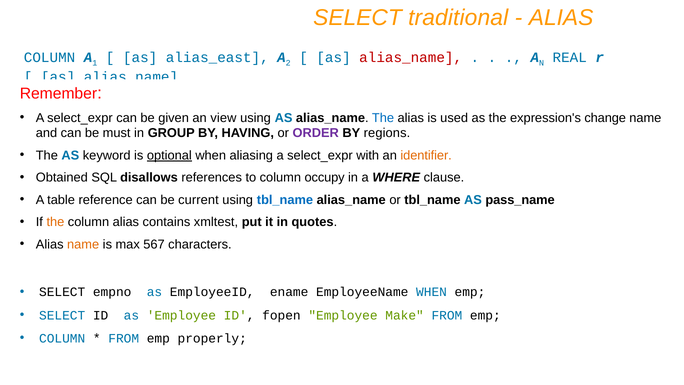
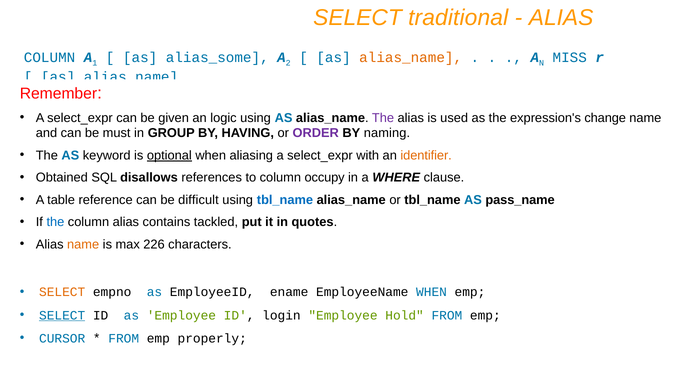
alias_east: alias_east -> alias_some
alias_name at (411, 57) colour: red -> orange
REAL: REAL -> MISS
view: view -> logic
The at (383, 118) colour: blue -> purple
regions: regions -> naming
current: current -> difficult
the at (55, 222) colour: orange -> blue
xmltest: xmltest -> tackled
567: 567 -> 226
SELECT at (62, 292) colour: black -> orange
SELECT at (62, 315) underline: none -> present
fopen: fopen -> login
Make: Make -> Hold
COLUMN at (62, 338): COLUMN -> CURSOR
